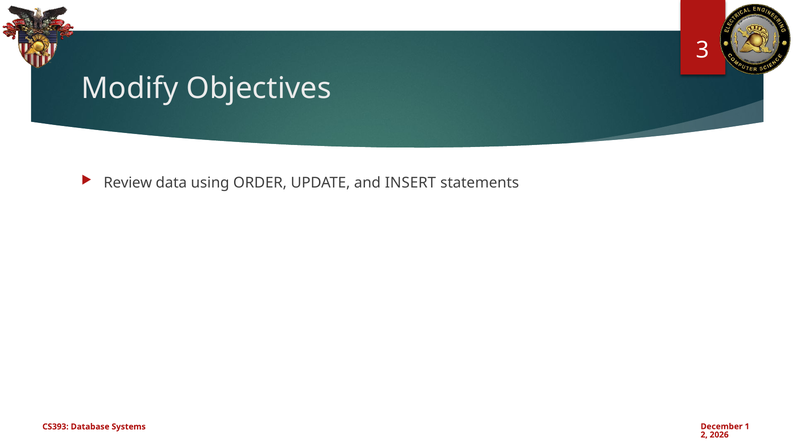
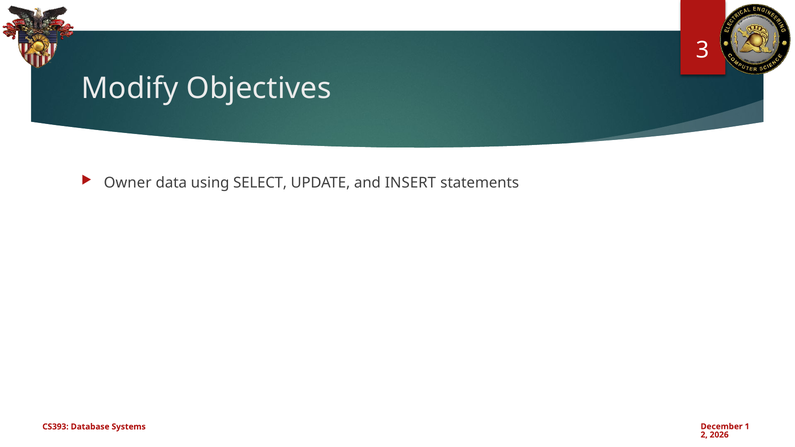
Review: Review -> Owner
ORDER: ORDER -> SELECT
